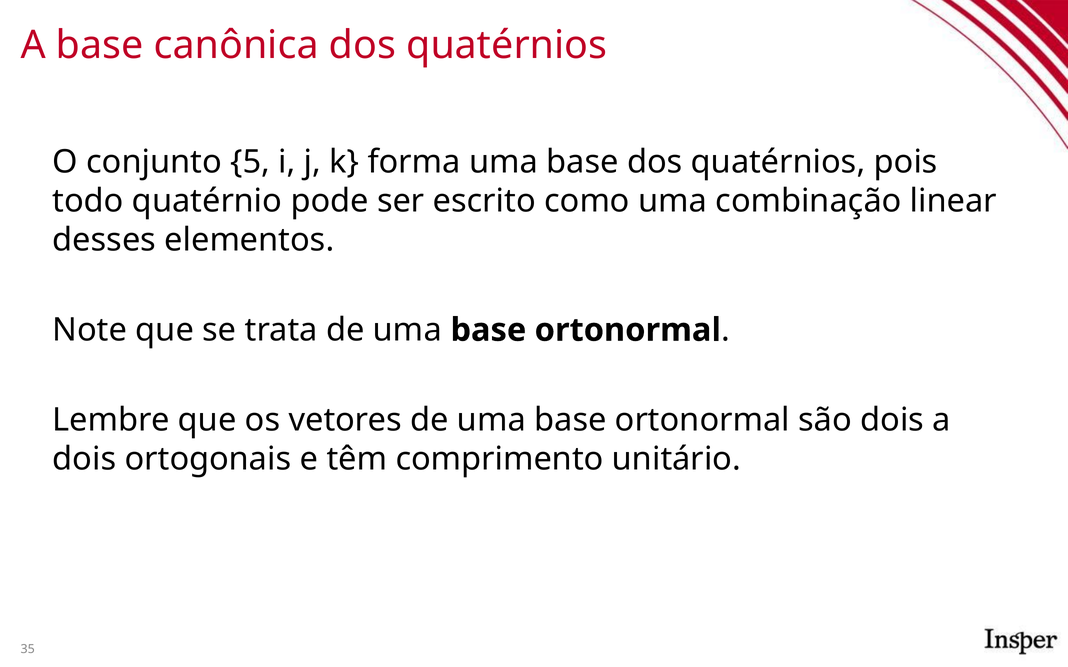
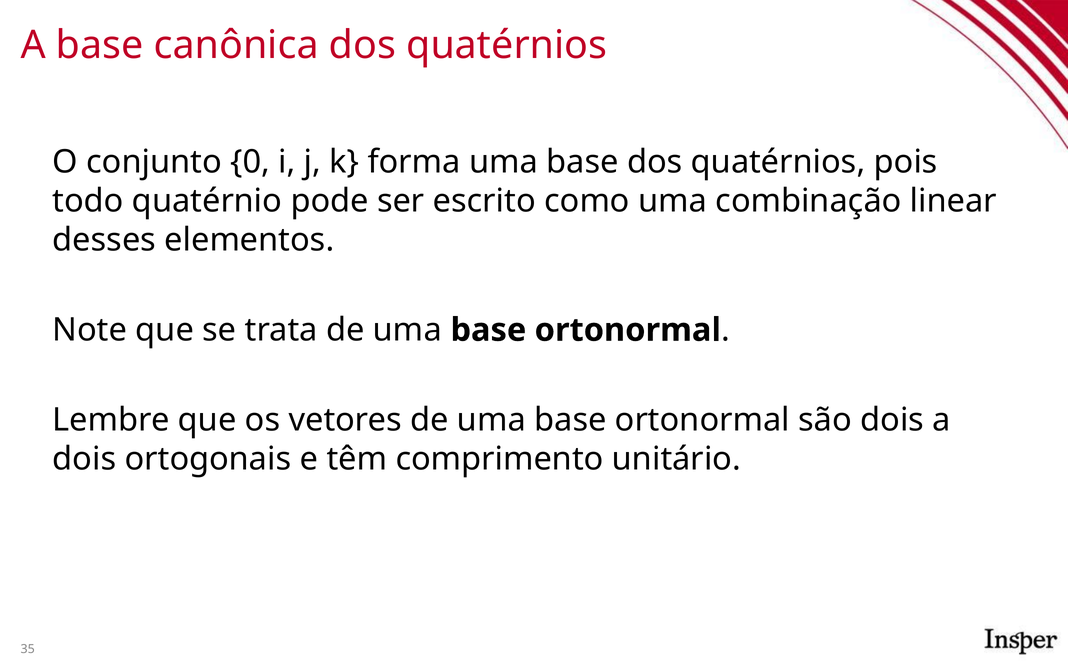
5: 5 -> 0
